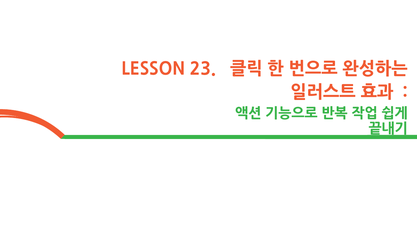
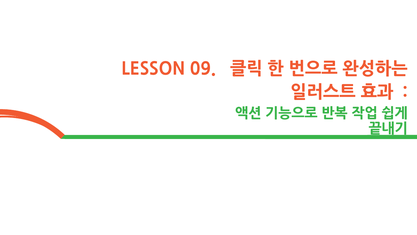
23: 23 -> 09
